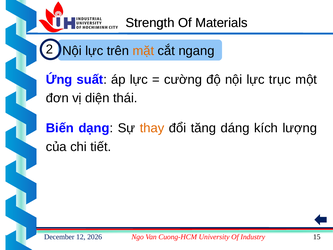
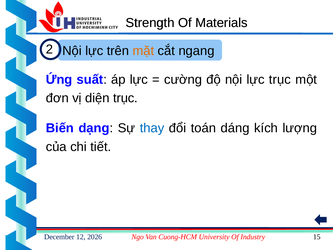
diện thái: thái -> trục
thay colour: orange -> blue
tăng: tăng -> toán
